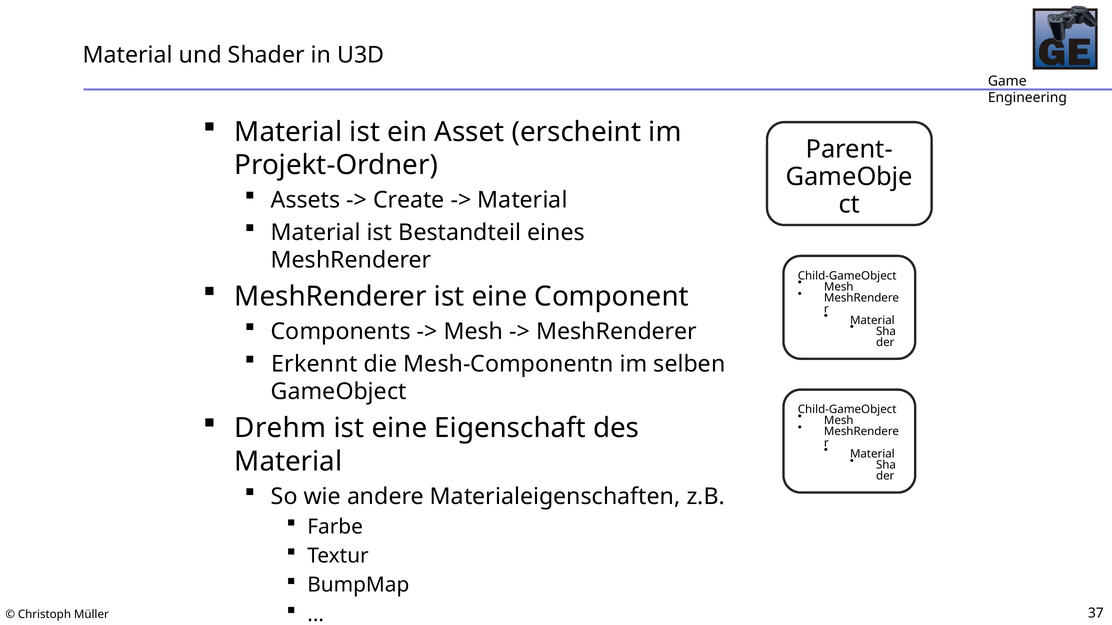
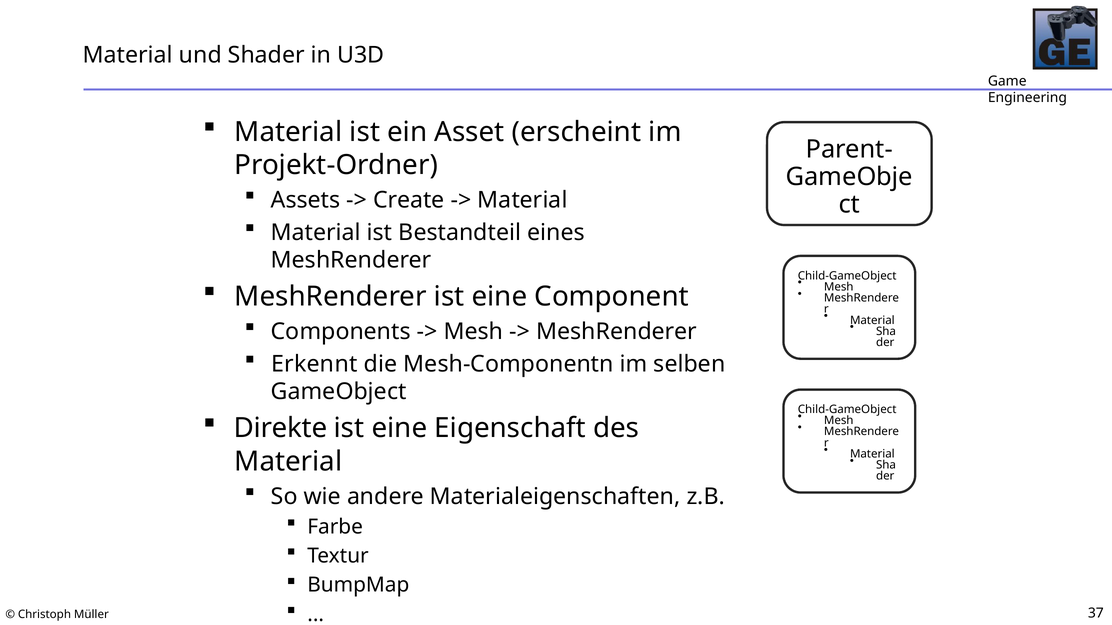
Drehm: Drehm -> Direkte
